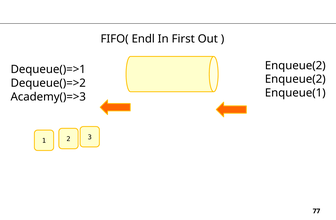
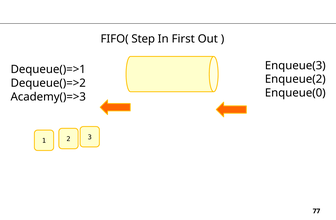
Endl: Endl -> Step
Enqueue(2 at (295, 66): Enqueue(2 -> Enqueue(3
Enqueue(1: Enqueue(1 -> Enqueue(0
